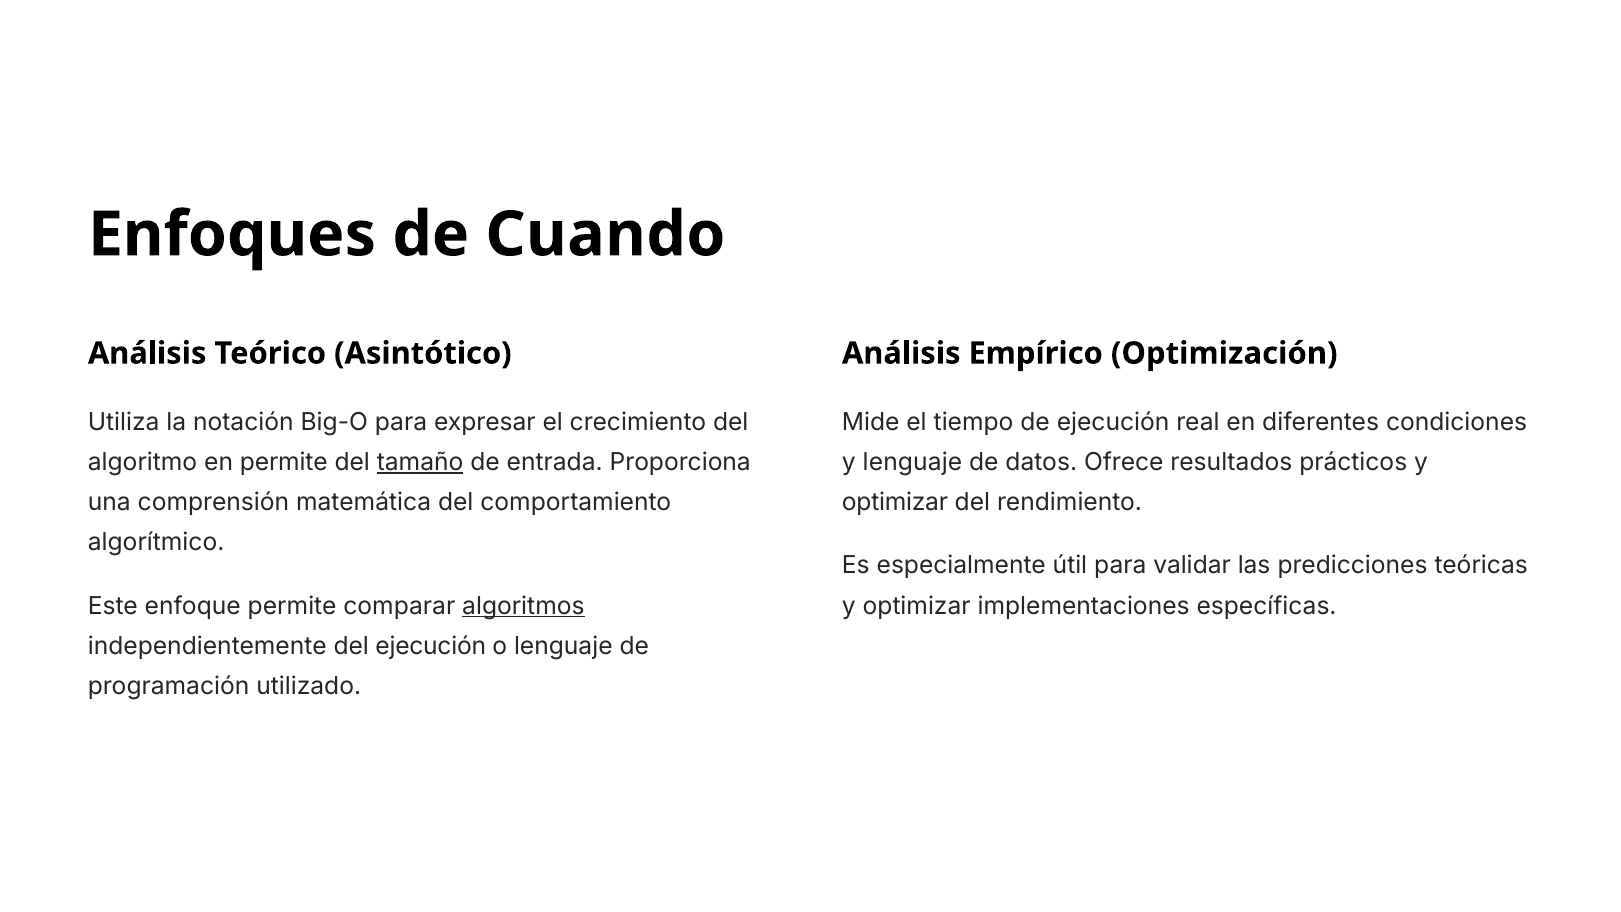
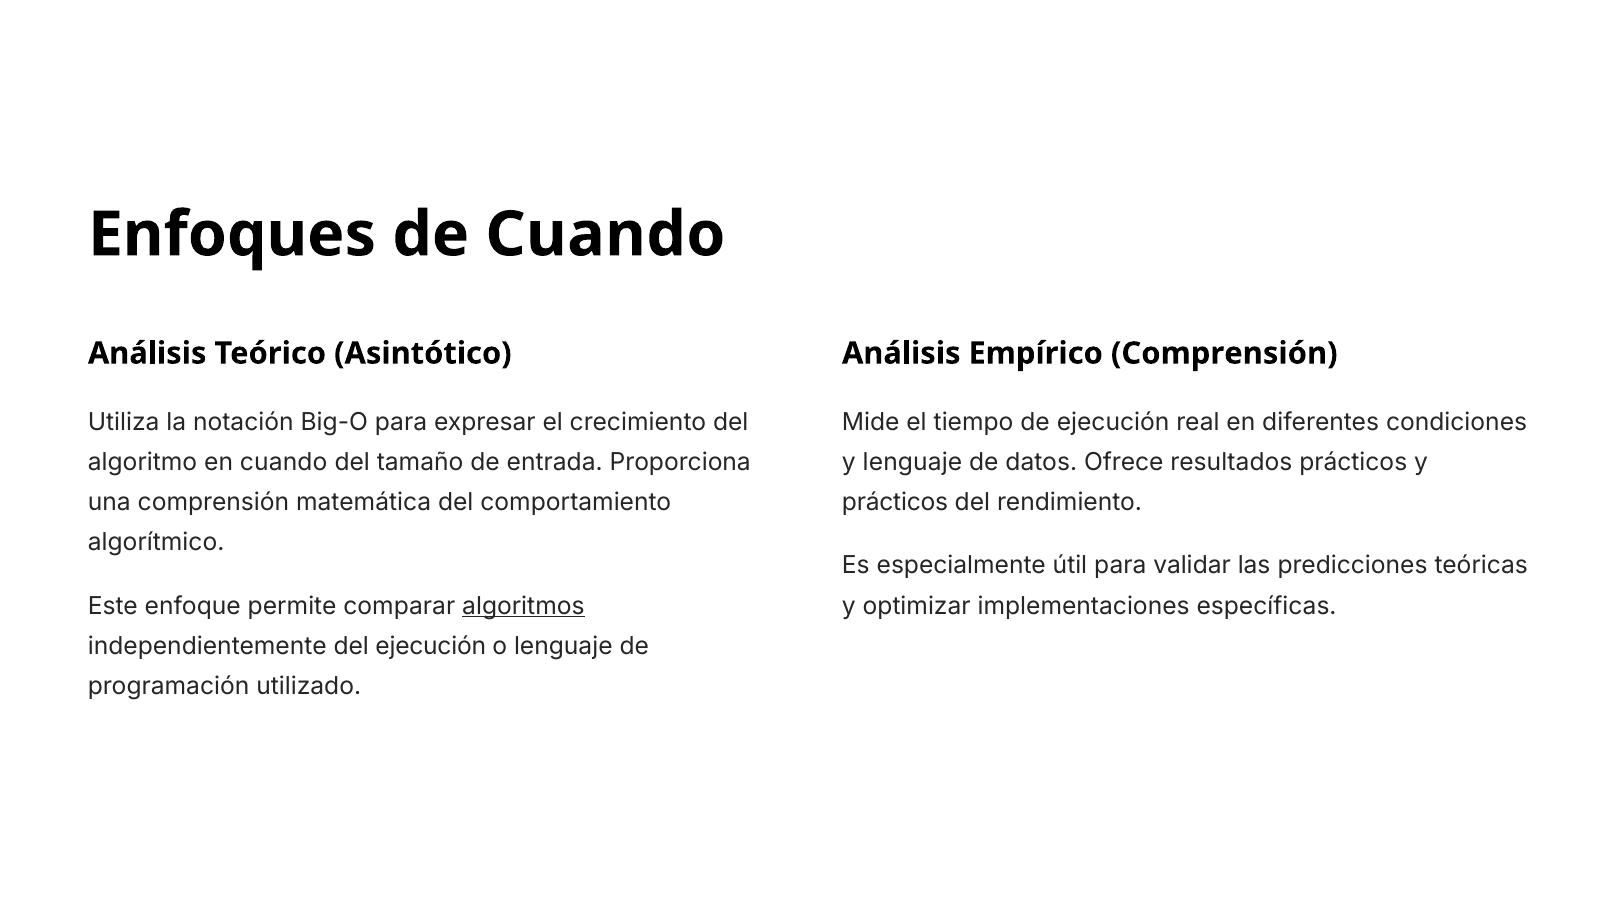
Empírico Optimización: Optimización -> Comprensión
en permite: permite -> cuando
tamaño underline: present -> none
optimizar at (895, 503): optimizar -> prácticos
